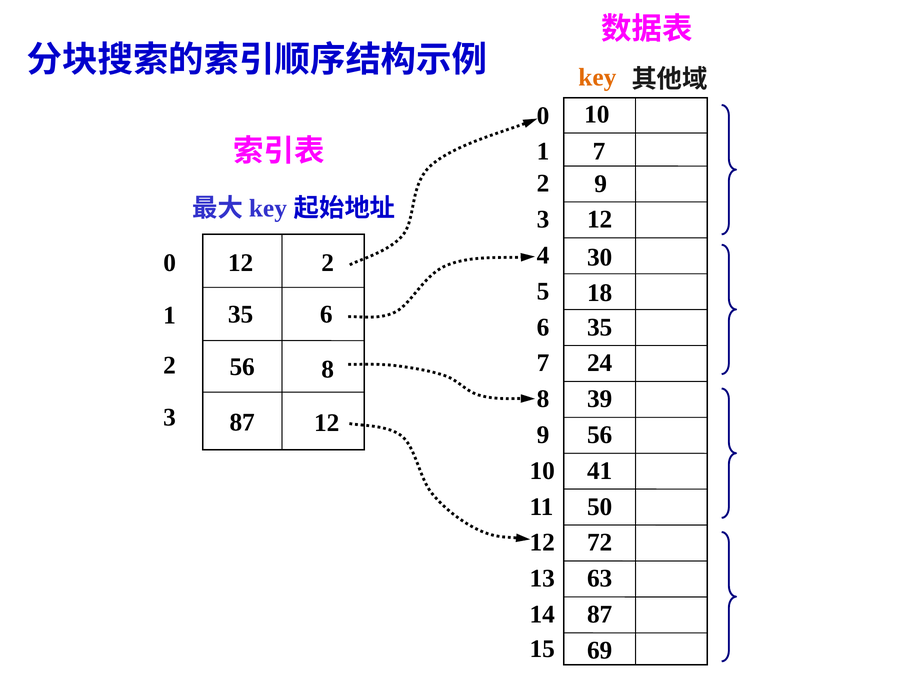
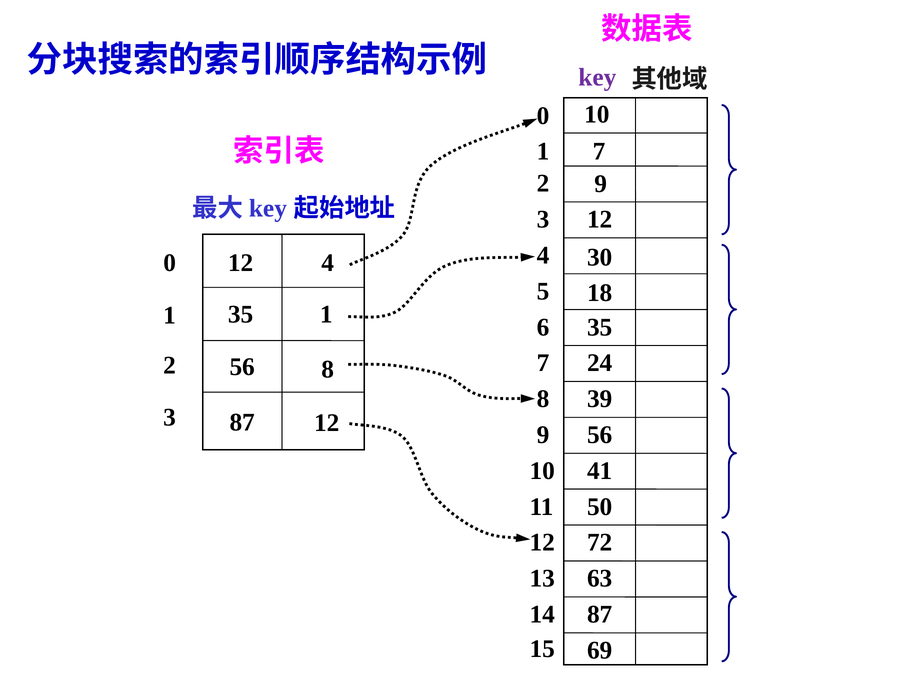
key colour: orange -> purple
12 2: 2 -> 4
35 6: 6 -> 1
